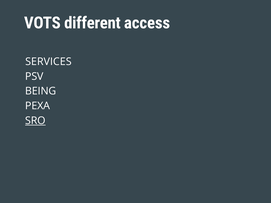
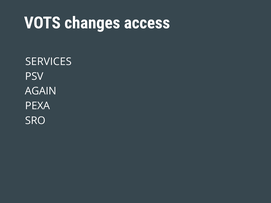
different: different -> changes
BEING: BEING -> AGAIN
SRO underline: present -> none
